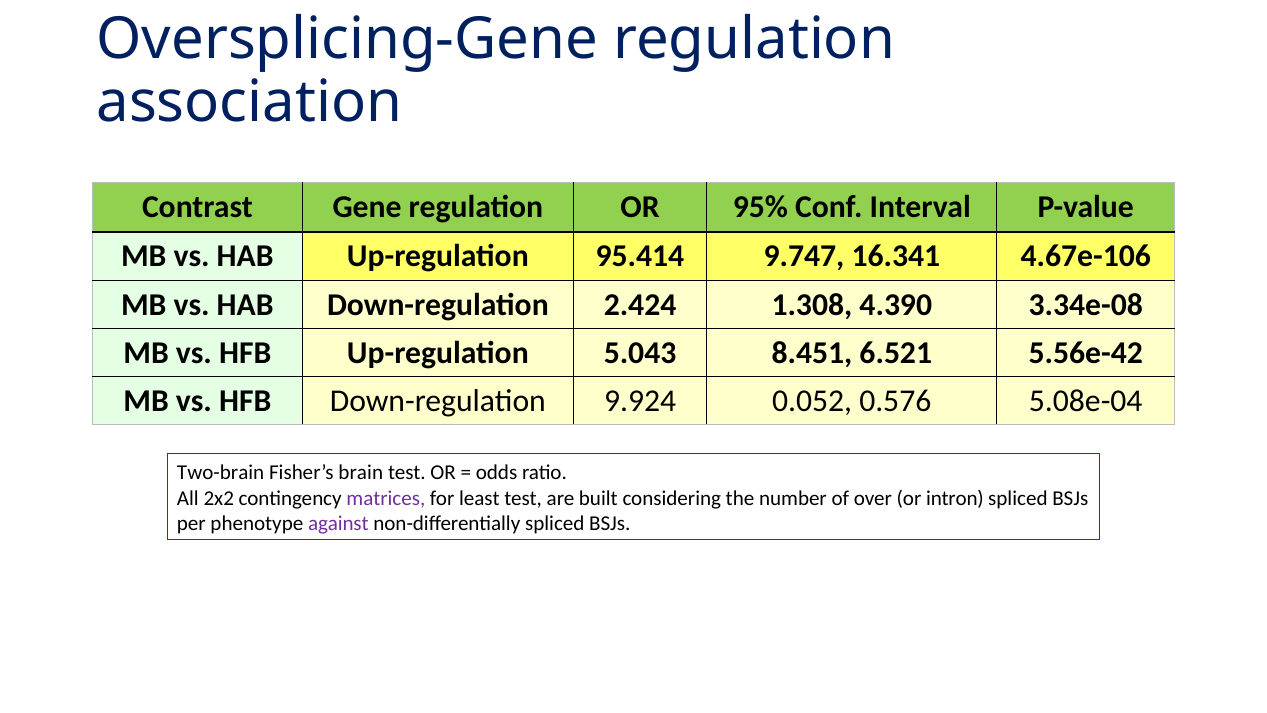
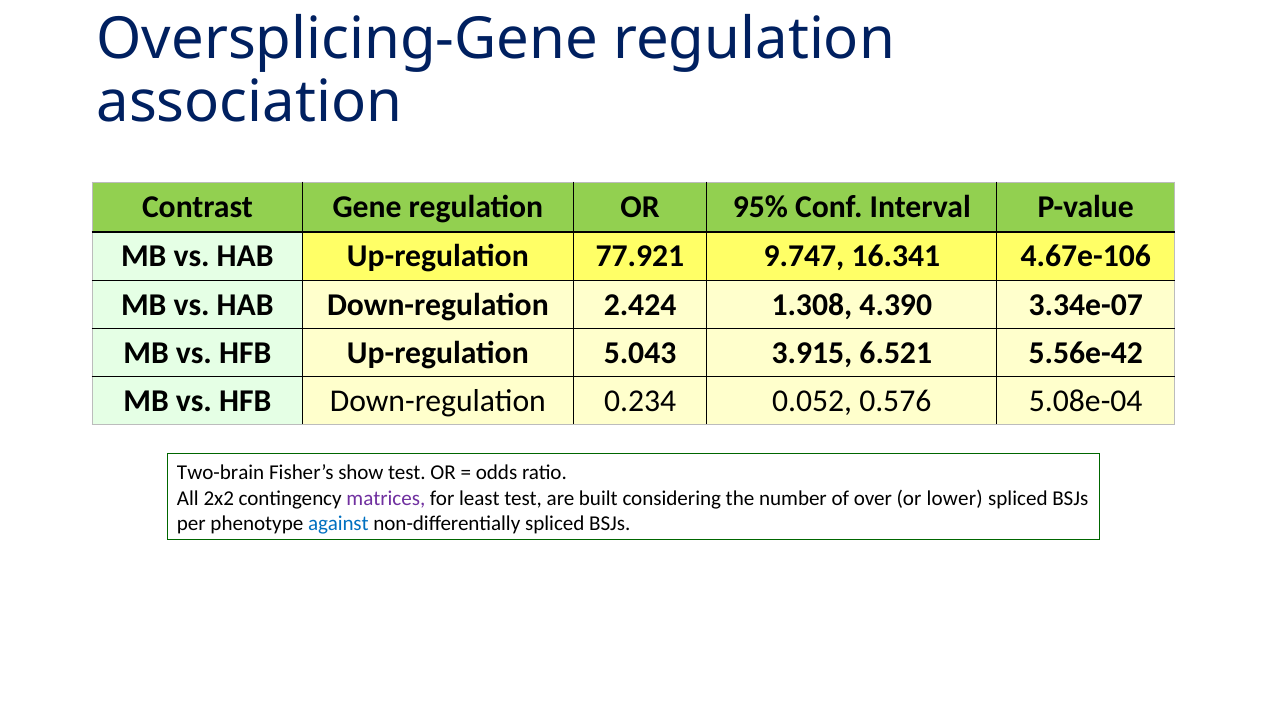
95.414: 95.414 -> 77.921
3.34e-08: 3.34e-08 -> 3.34e-07
8.451: 8.451 -> 3.915
9.924: 9.924 -> 0.234
brain: brain -> show
intron: intron -> lower
against colour: purple -> blue
